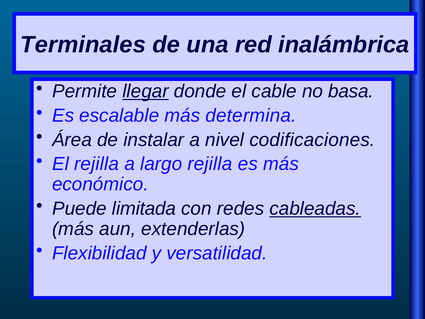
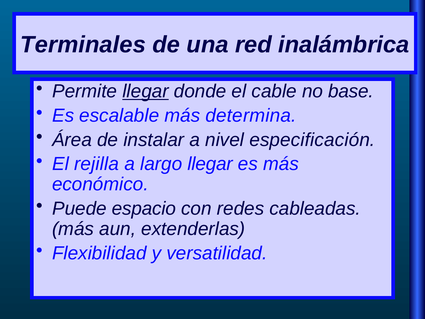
basa: basa -> base
codificaciones: codificaciones -> especificación
largo rejilla: rejilla -> llegar
limitada: limitada -> espacio
cableadas underline: present -> none
